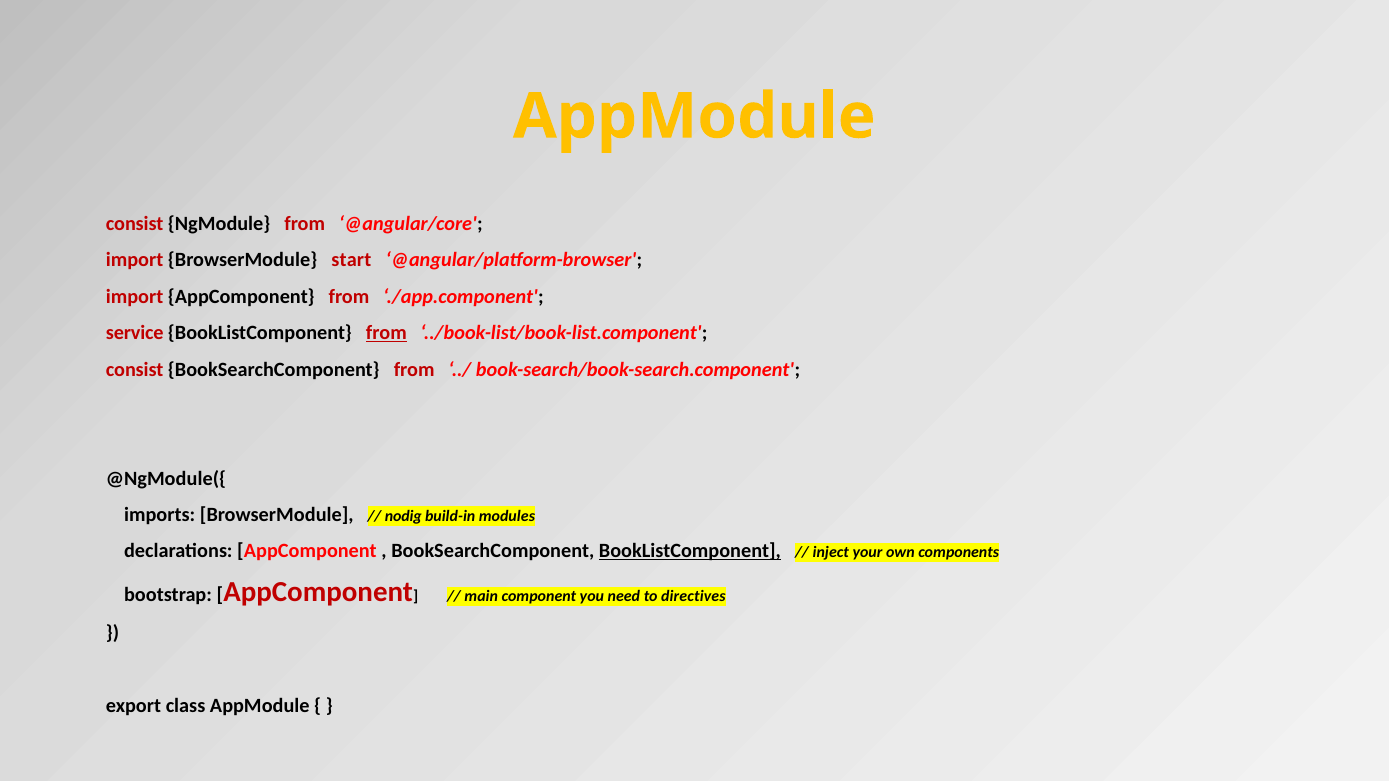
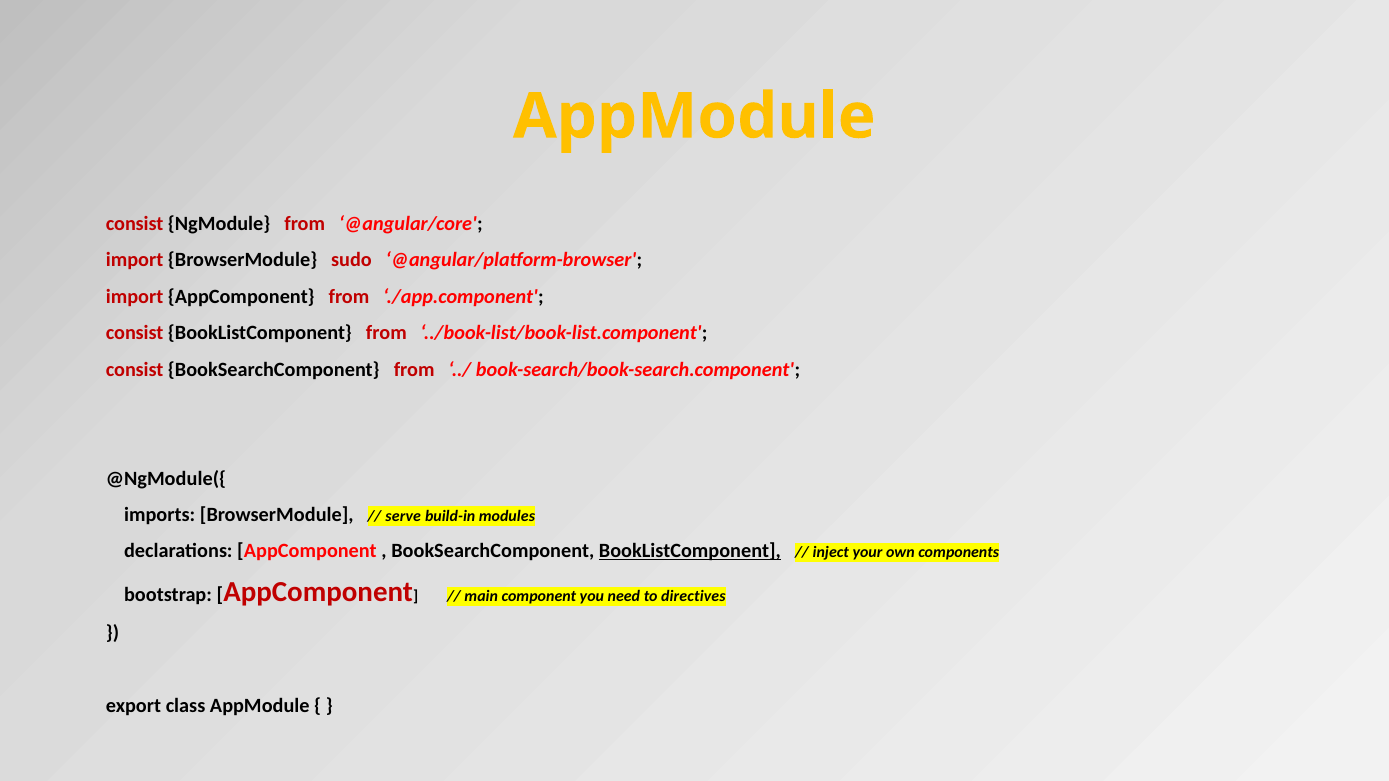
start: start -> sudo
service at (135, 333): service -> consist
from at (386, 333) underline: present -> none
nodig: nodig -> serve
